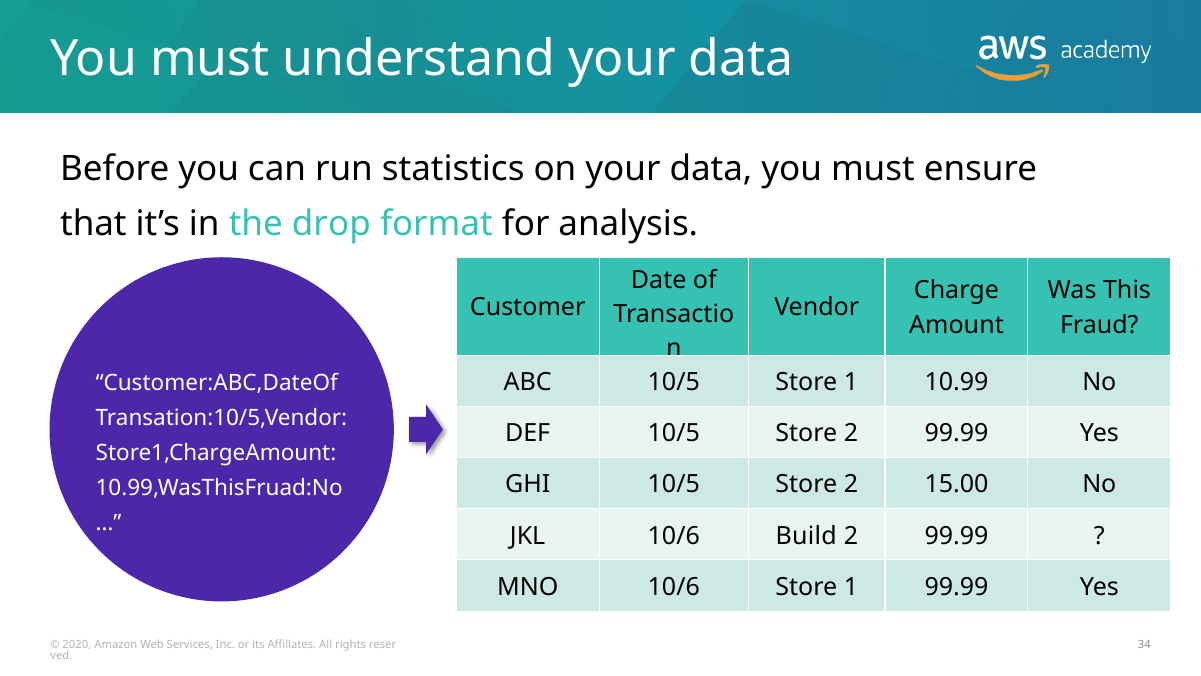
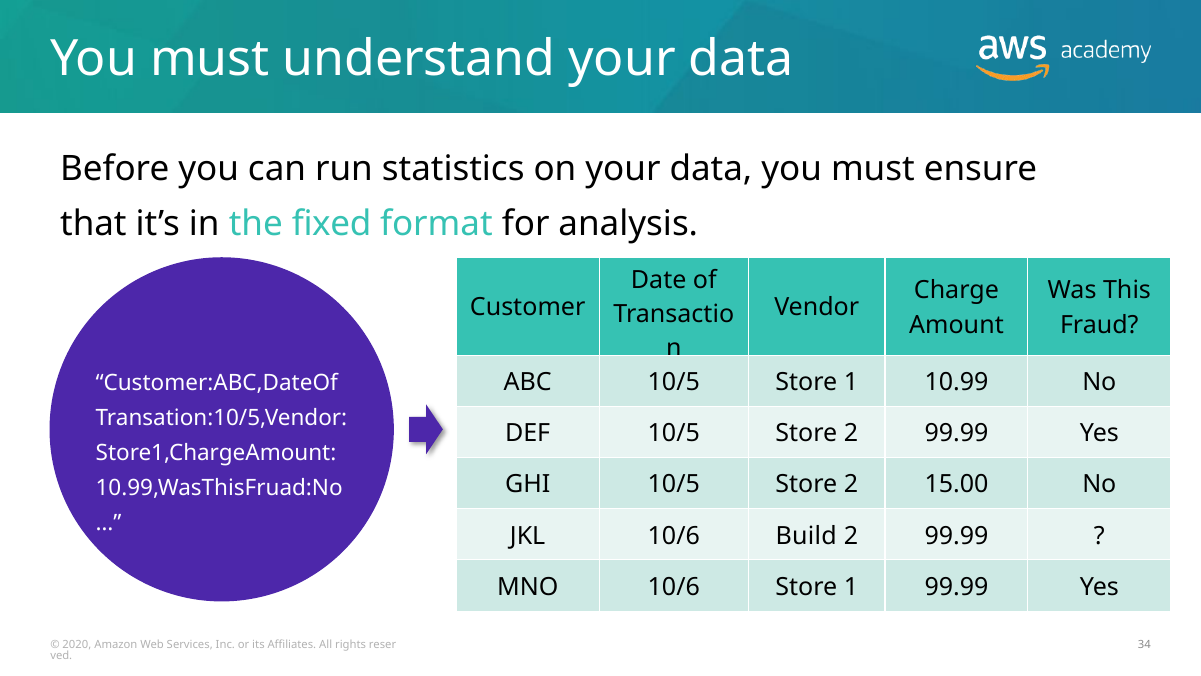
drop: drop -> fixed
